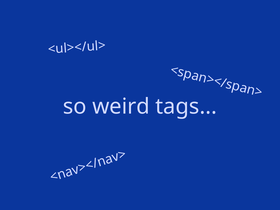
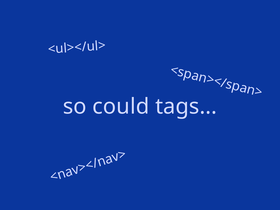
weird: weird -> could
